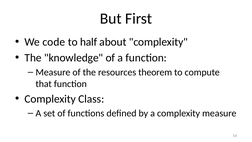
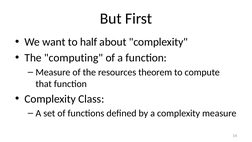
code: code -> want
knowledge: knowledge -> computing
